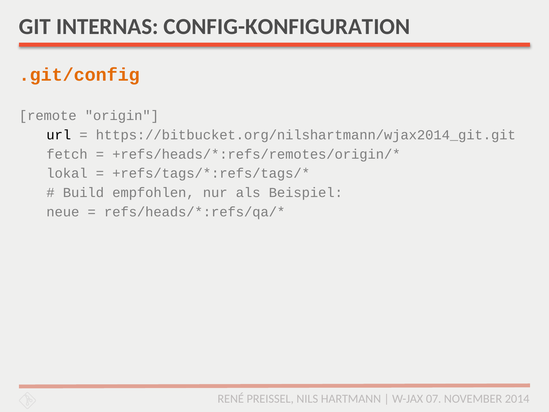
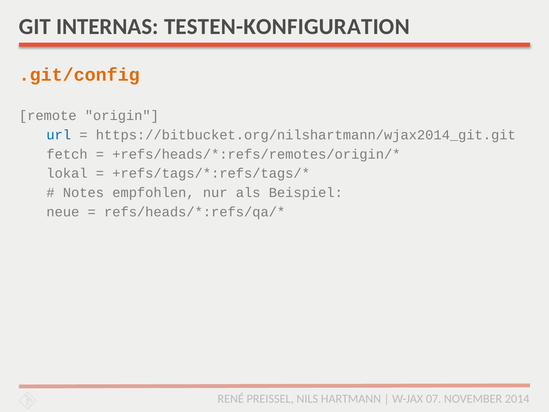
CONFIG-KONFIGURATION: CONFIG-KONFIGURATION -> TESTEN-KONFIGURATION
url colour: black -> blue
Build: Build -> Notes
